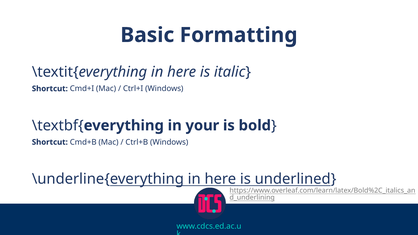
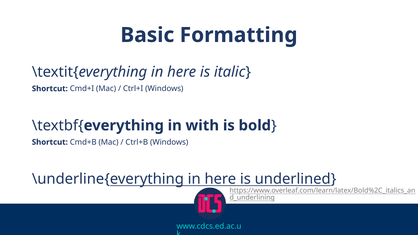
your: your -> with
